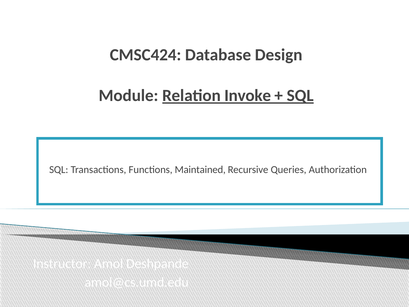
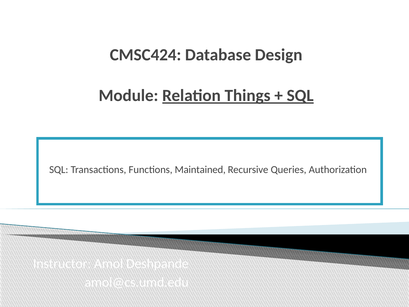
Invoke: Invoke -> Things
